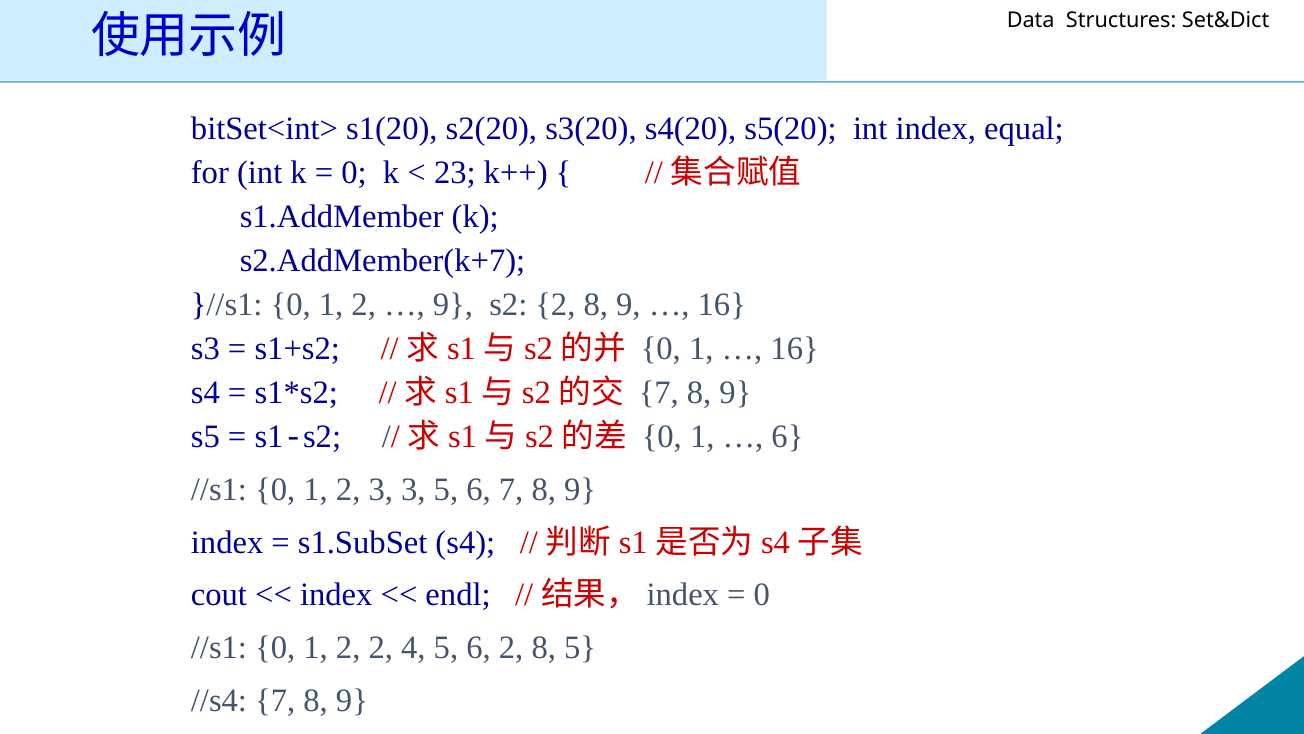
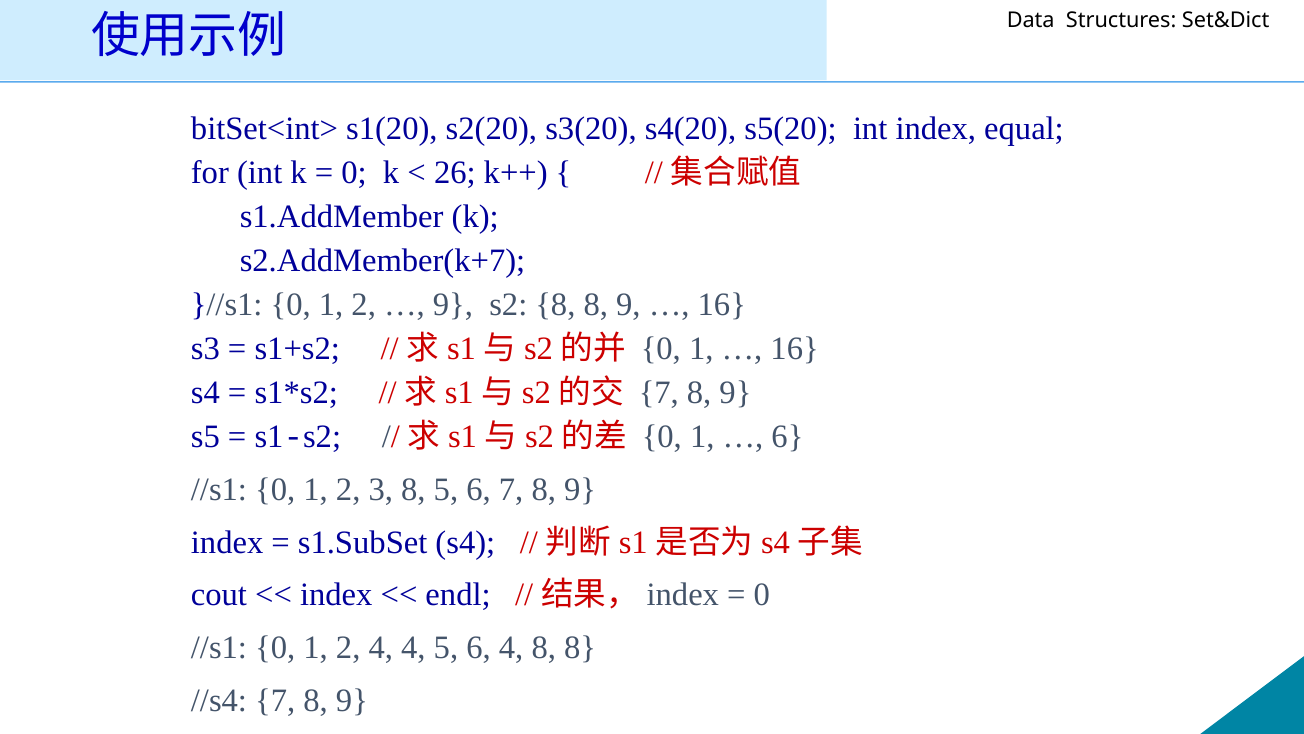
23: 23 -> 26
s2 2: 2 -> 8
3 3: 3 -> 8
2 2: 2 -> 4
6 2: 2 -> 4
5 at (580, 647): 5 -> 8
